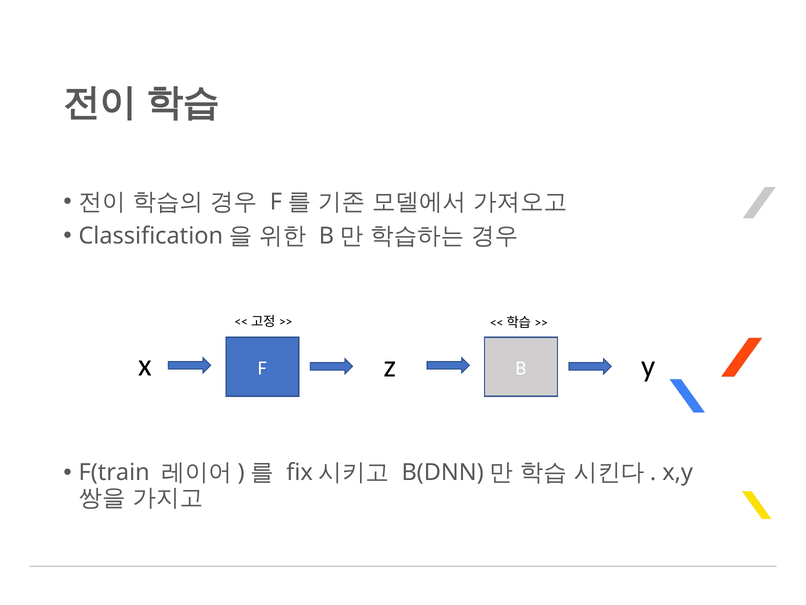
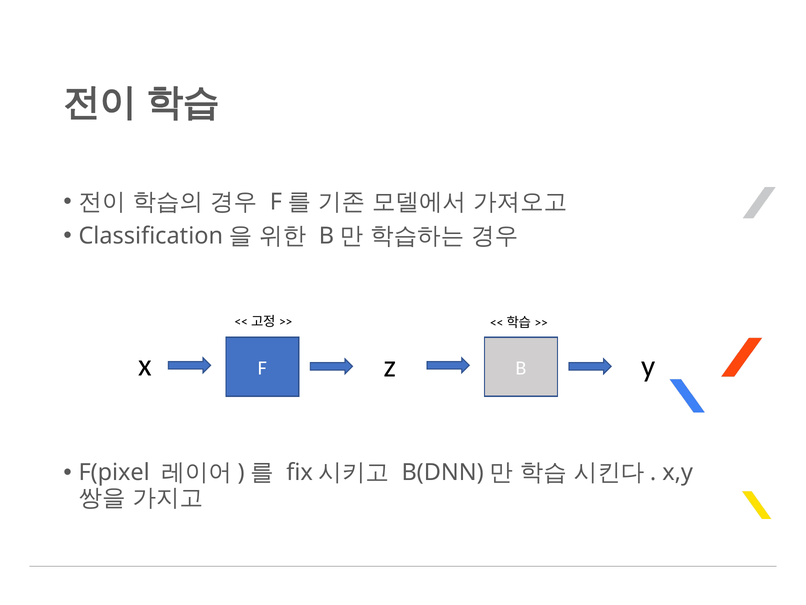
F(train: F(train -> F(pixel
